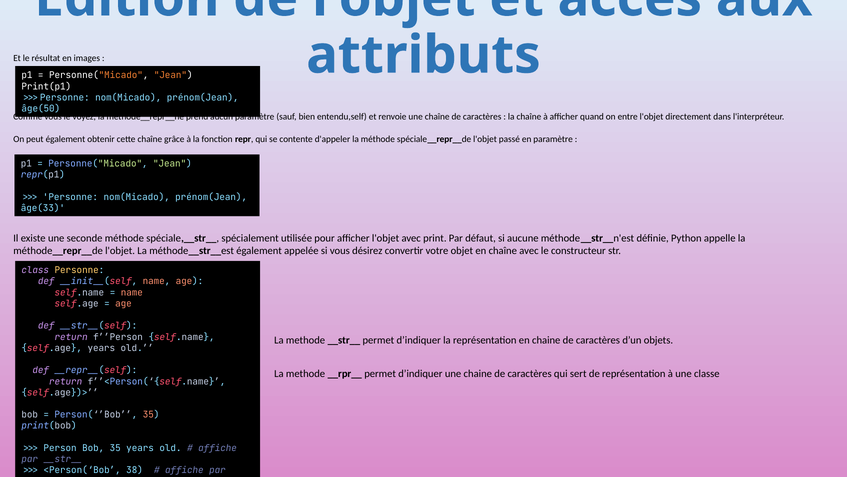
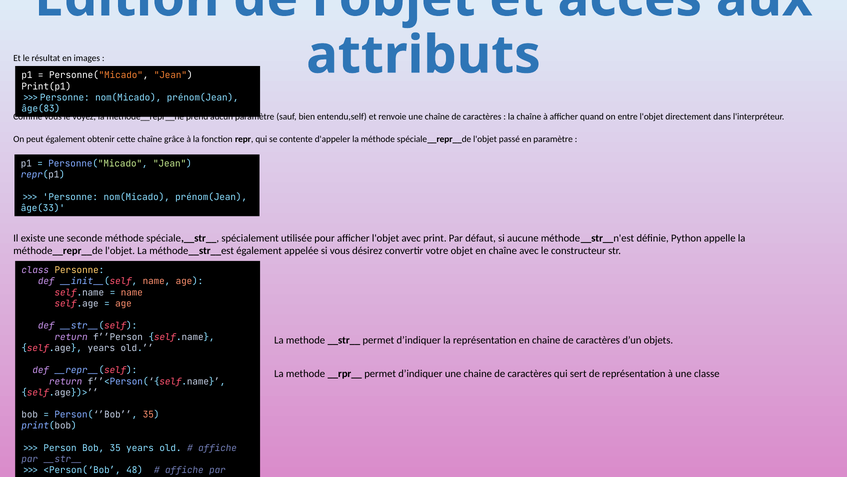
âge(50: âge(50 -> âge(83
38)>: 38)> -> 48)>
